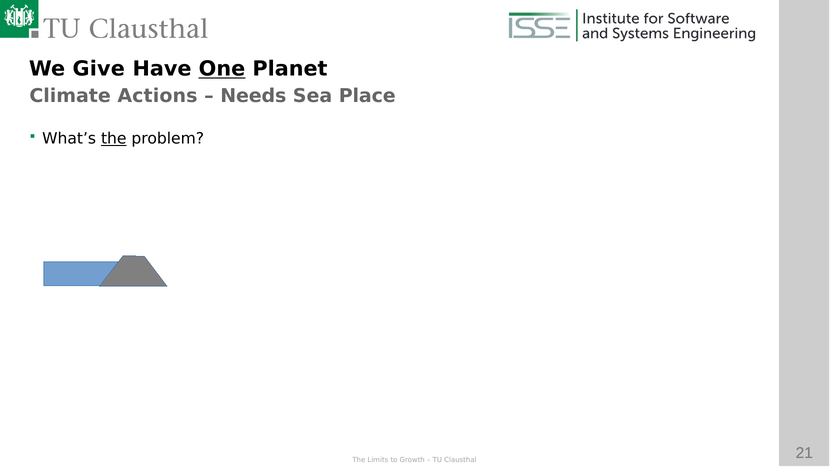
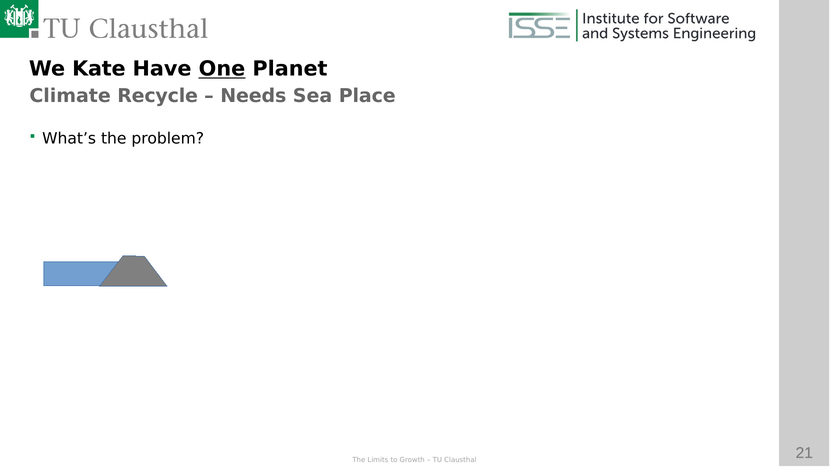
Give: Give -> Kate
Actions: Actions -> Recycle
the at (114, 139) underline: present -> none
